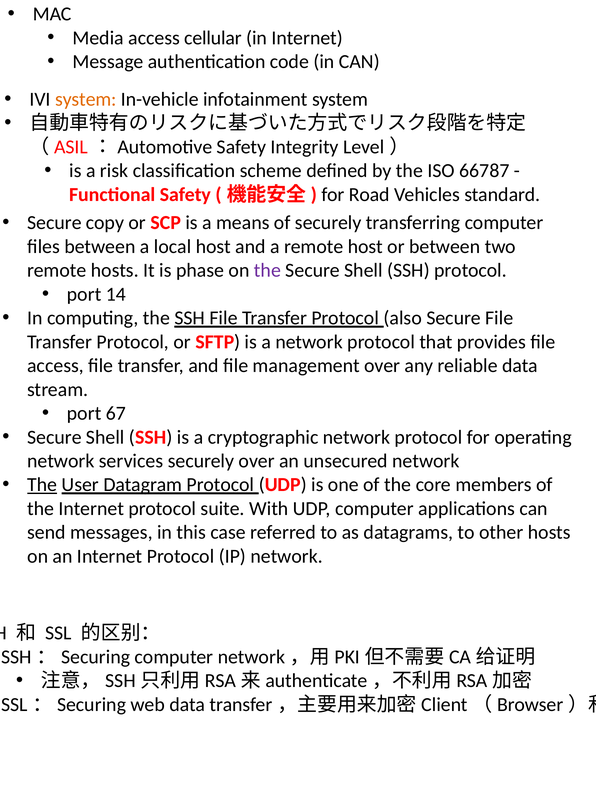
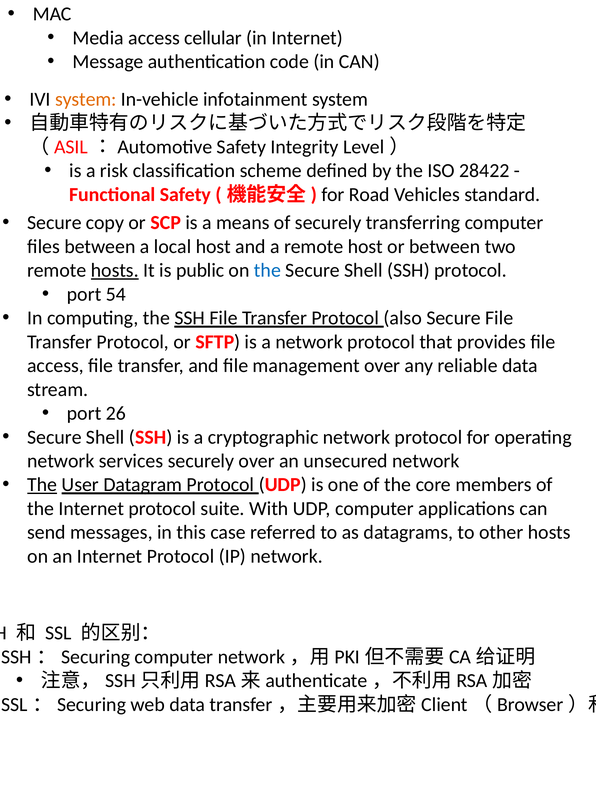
66787: 66787 -> 28422
hosts at (115, 271) underline: none -> present
phase: phase -> public
the at (267, 271) colour: purple -> blue
14: 14 -> 54
67: 67 -> 26
